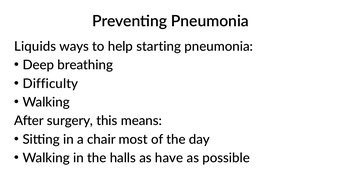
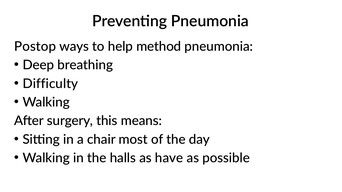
Liquids: Liquids -> Postop
starting: starting -> method
